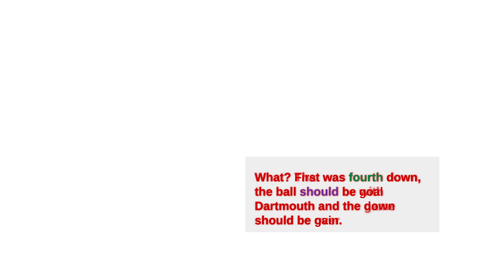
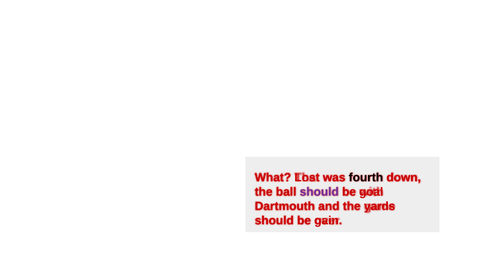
First: First -> Lost
fourth colour: green -> black
the down: down -> yards
